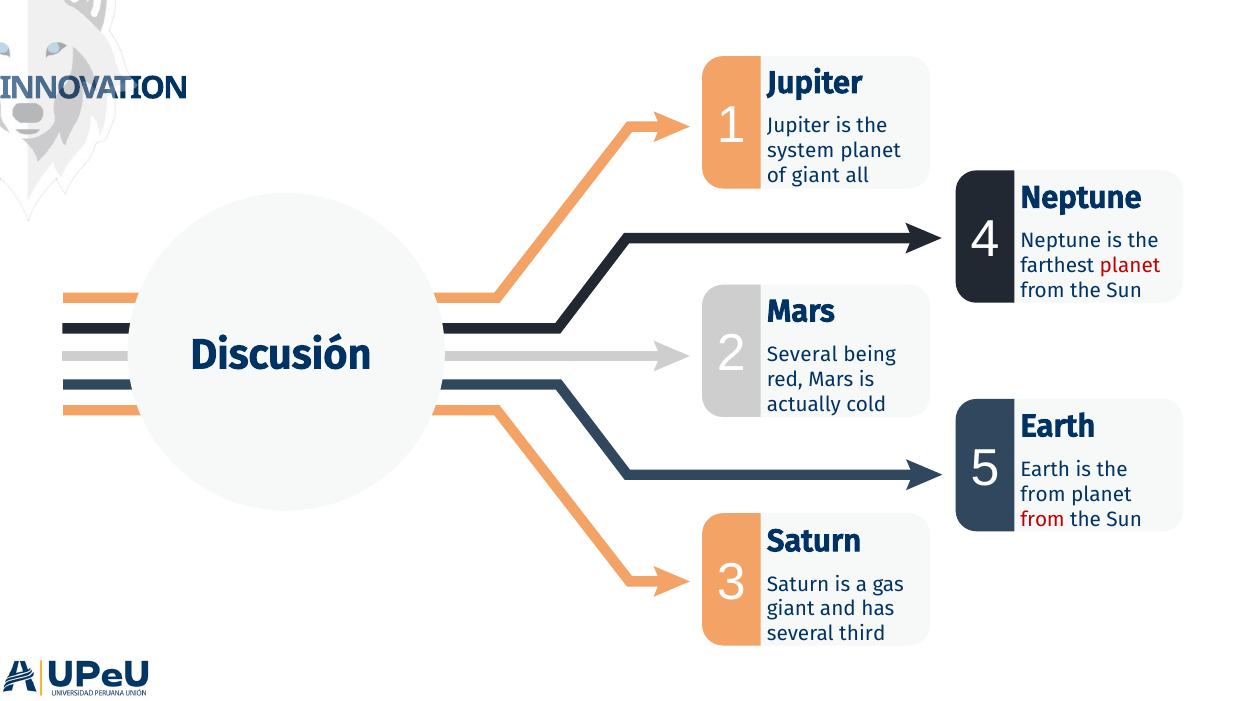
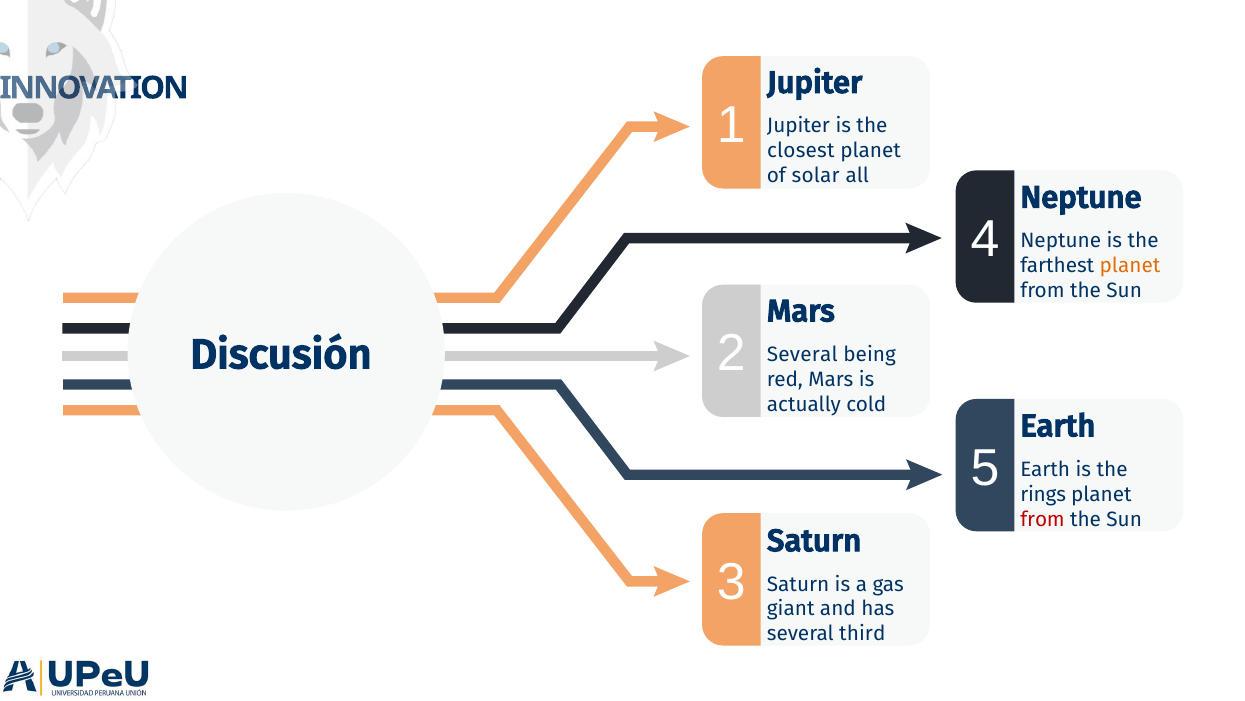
system: system -> closest
of giant: giant -> solar
planet at (1130, 265) colour: red -> orange
from at (1043, 494): from -> rings
